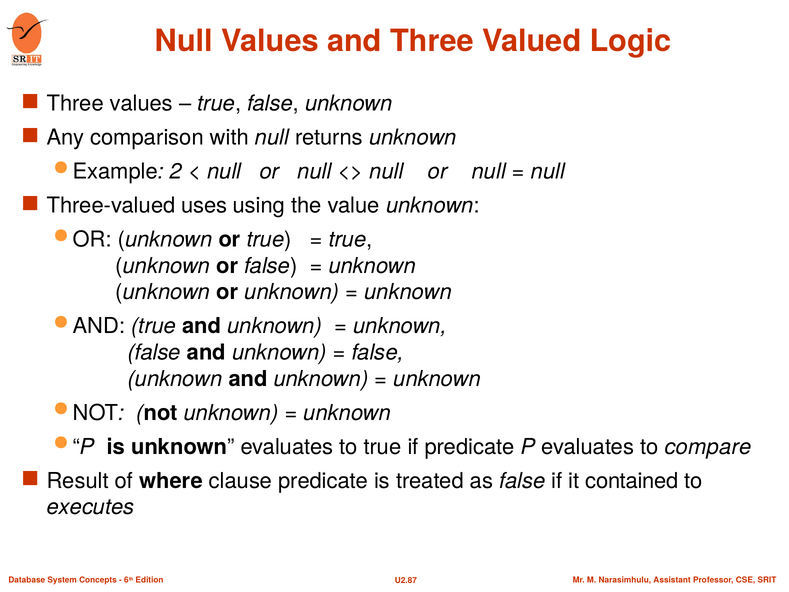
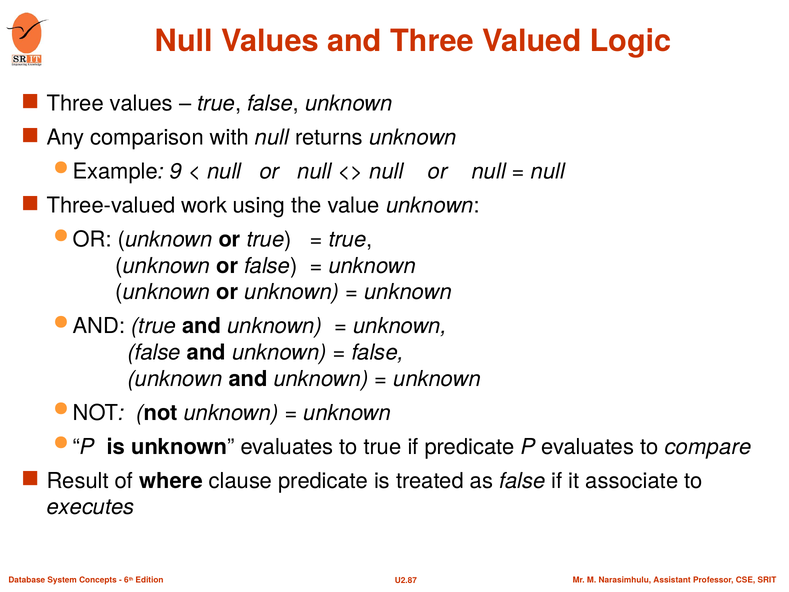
2: 2 -> 9
uses: uses -> work
contained: contained -> associate
